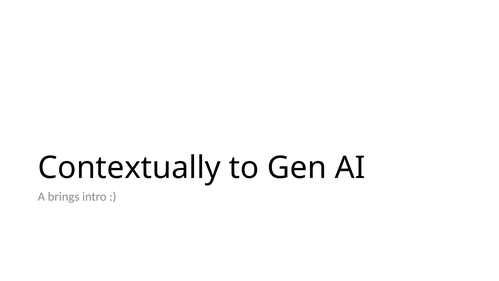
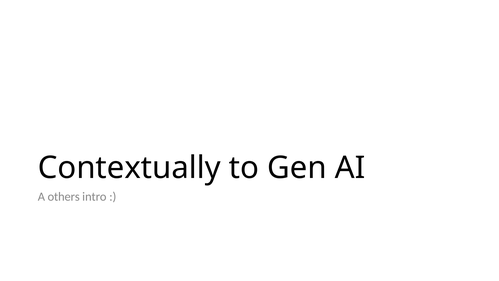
brings: brings -> others
